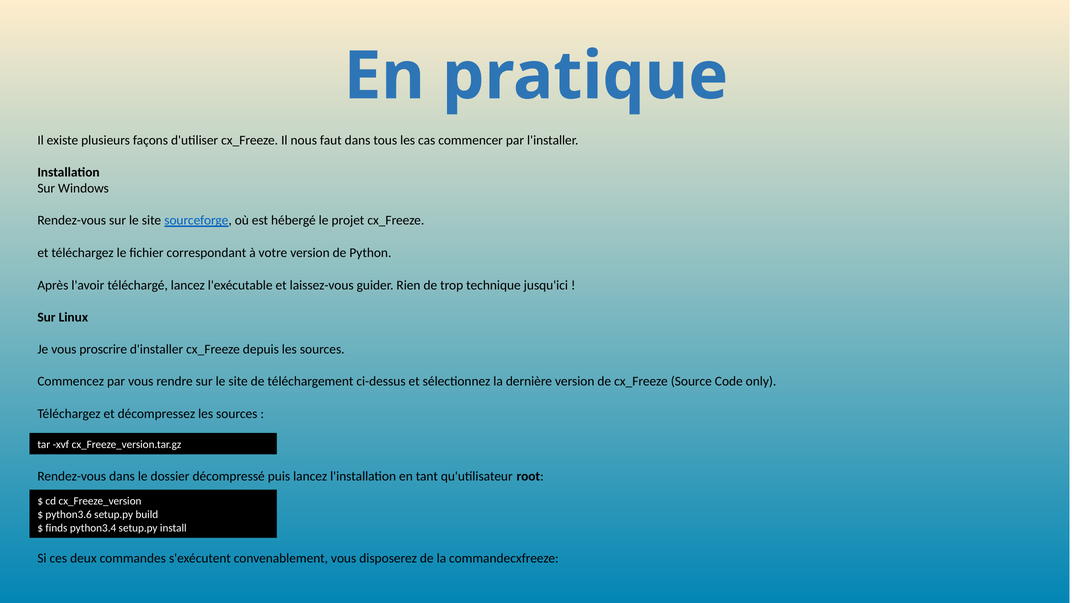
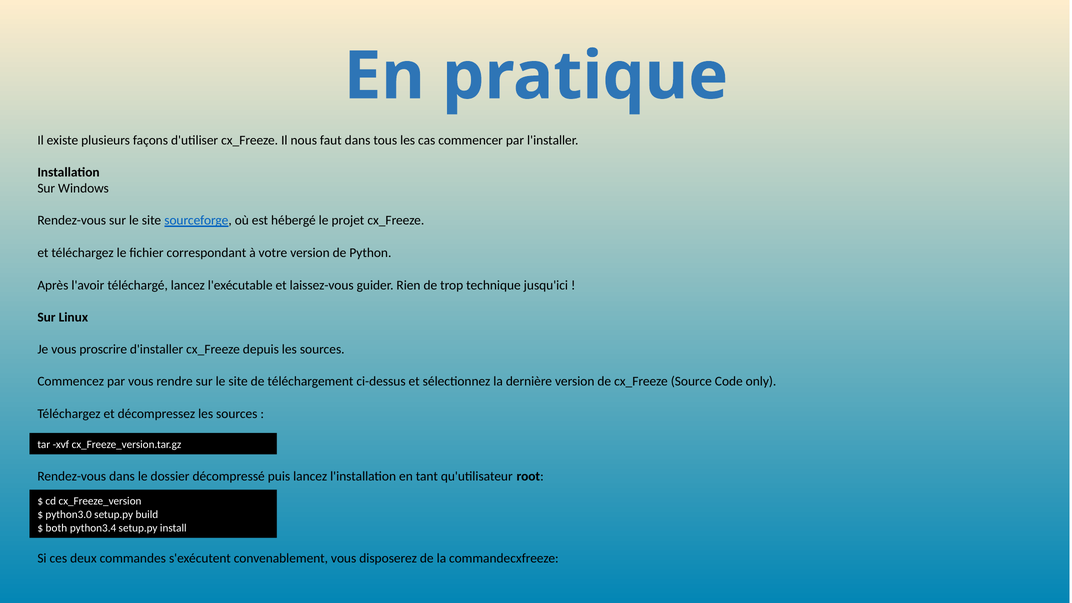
python3.6: python3.6 -> python3.0
finds: finds -> both
